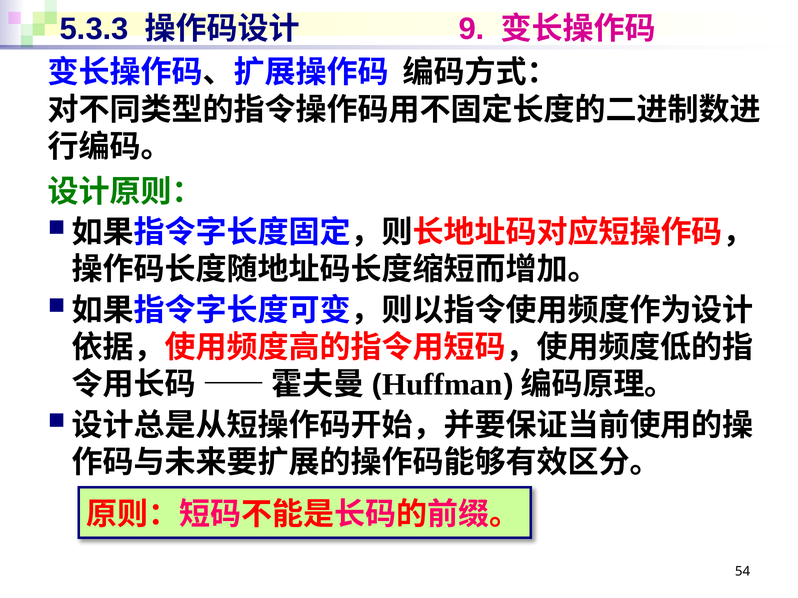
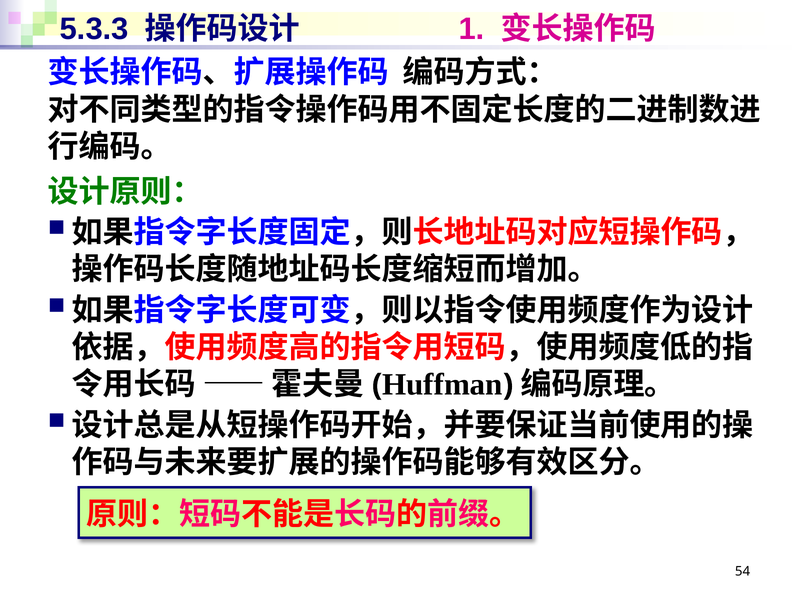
9: 9 -> 1
